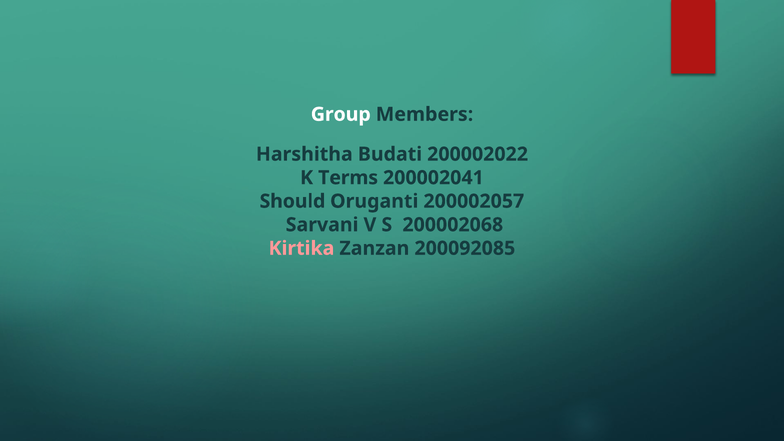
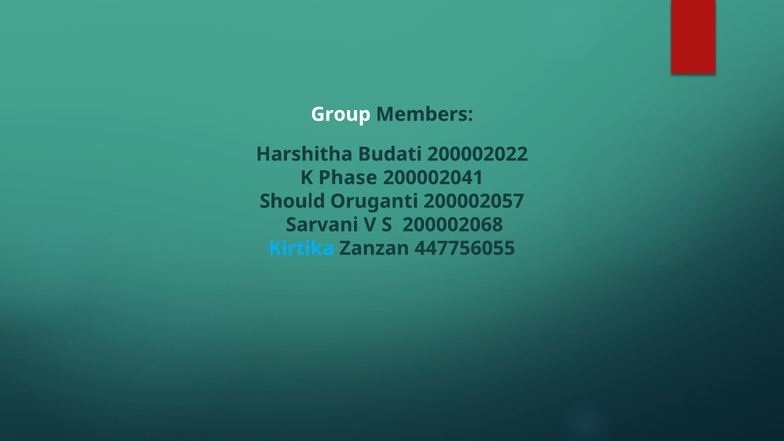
Terms: Terms -> Phase
Kirtika colour: pink -> light blue
200092085: 200092085 -> 447756055
